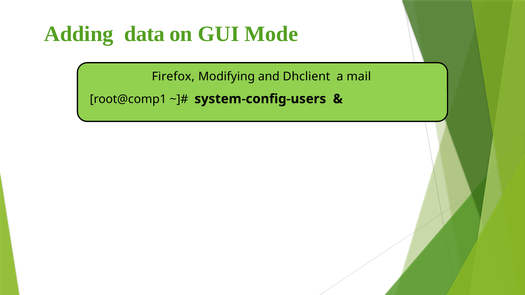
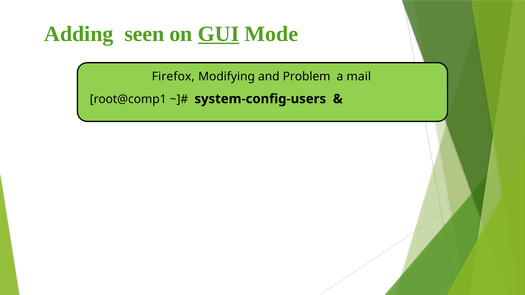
data: data -> seen
GUI underline: none -> present
Dhclient: Dhclient -> Problem
